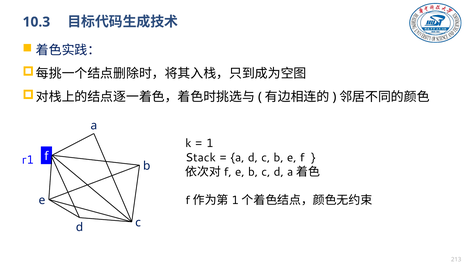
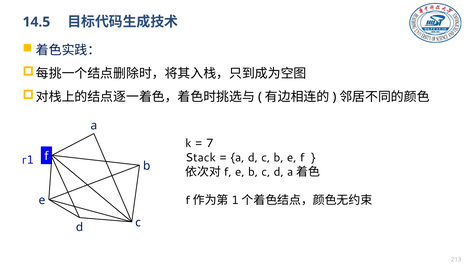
10.3: 10.3 -> 14.5
1: 1 -> 7
